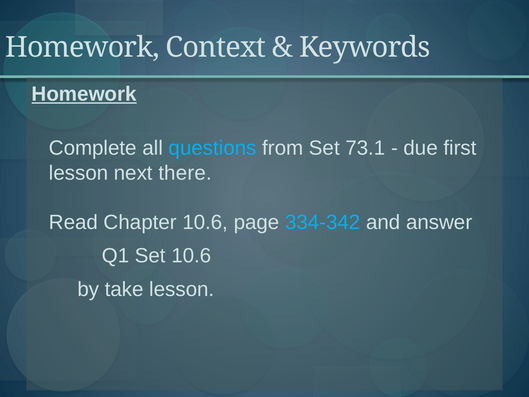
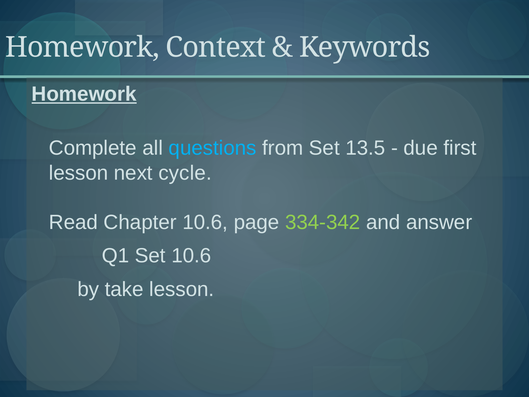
73.1: 73.1 -> 13.5
there: there -> cycle
334-342 colour: light blue -> light green
